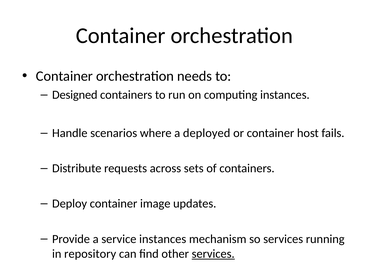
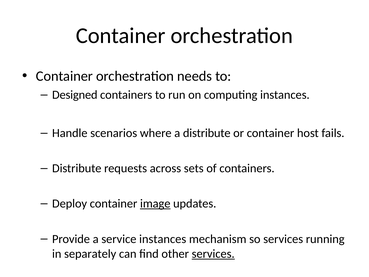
a deployed: deployed -> distribute
image underline: none -> present
repository: repository -> separately
